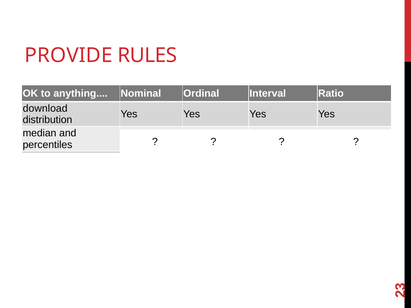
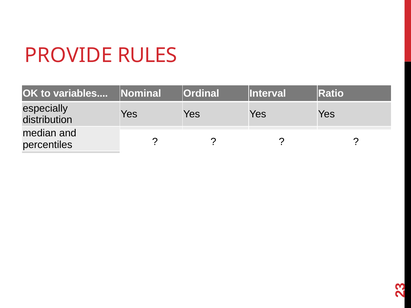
anything: anything -> variables
download: download -> especially
